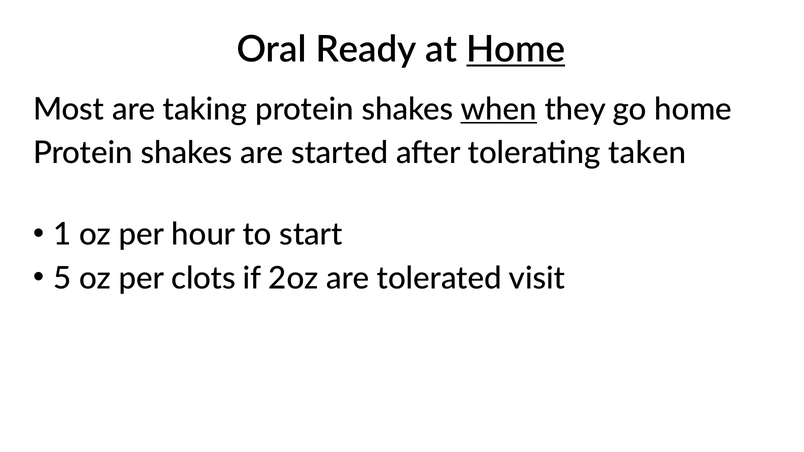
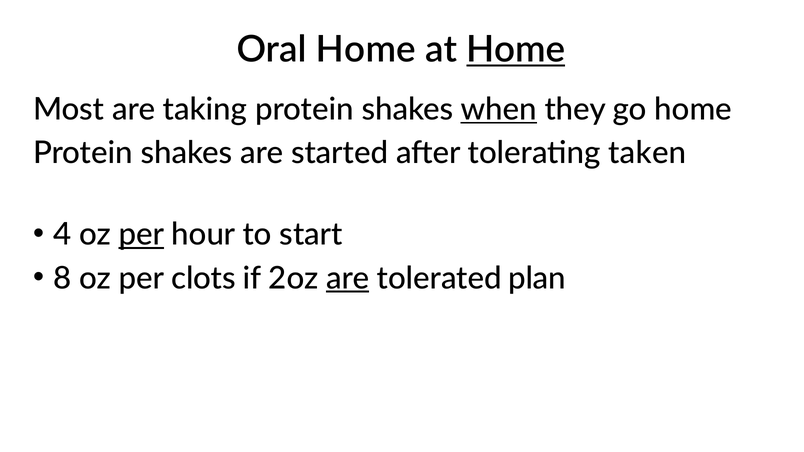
Oral Ready: Ready -> Home
1: 1 -> 4
per at (141, 235) underline: none -> present
5: 5 -> 8
are at (348, 278) underline: none -> present
visit: visit -> plan
